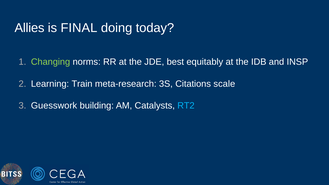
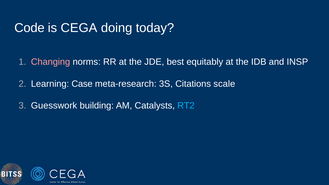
Allies: Allies -> Code
FINAL: FINAL -> CEGA
Changing colour: light green -> pink
Train: Train -> Case
